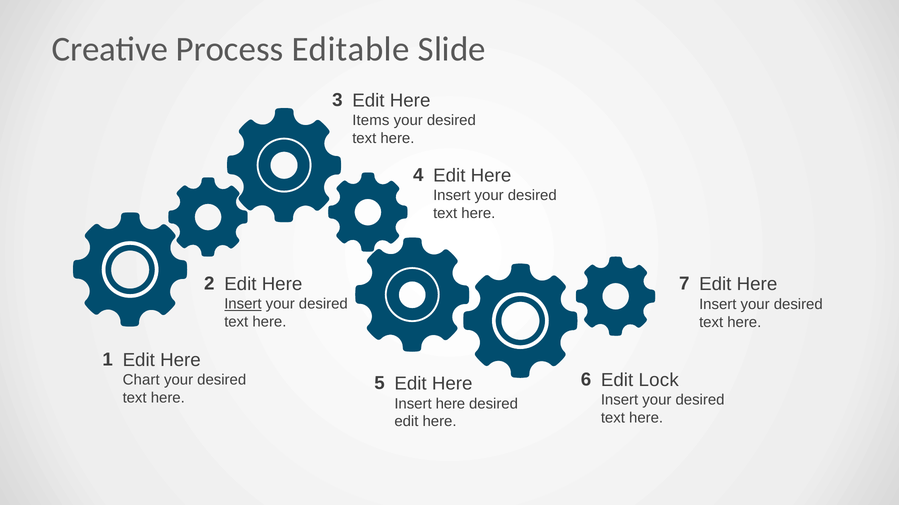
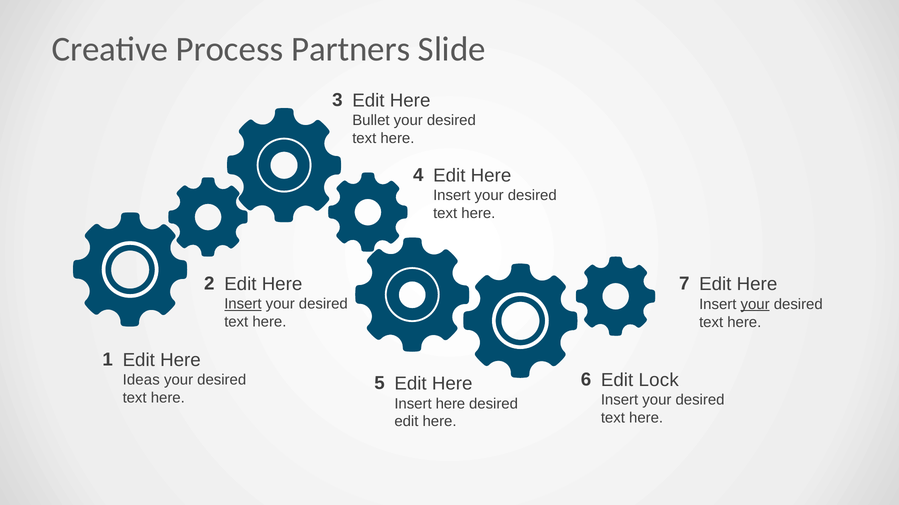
Editable: Editable -> Partners
Items: Items -> Bullet
your at (755, 305) underline: none -> present
Chart: Chart -> Ideas
